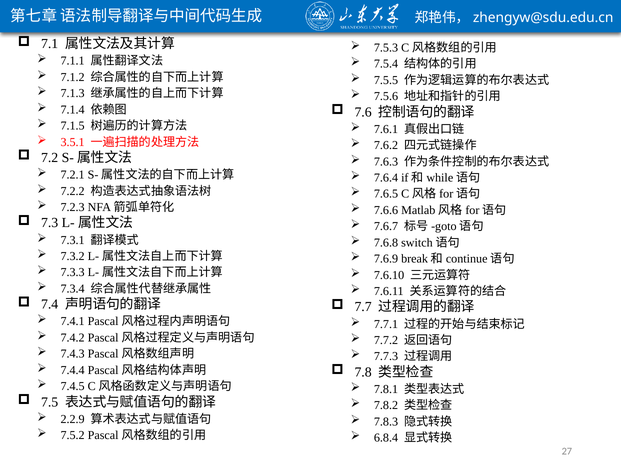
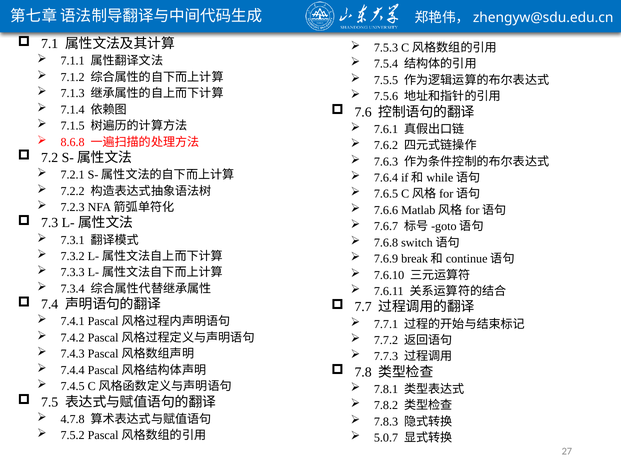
3.5.1: 3.5.1 -> 8.6.8
2.2.9: 2.2.9 -> 4.7.8
6.8.4: 6.8.4 -> 5.0.7
